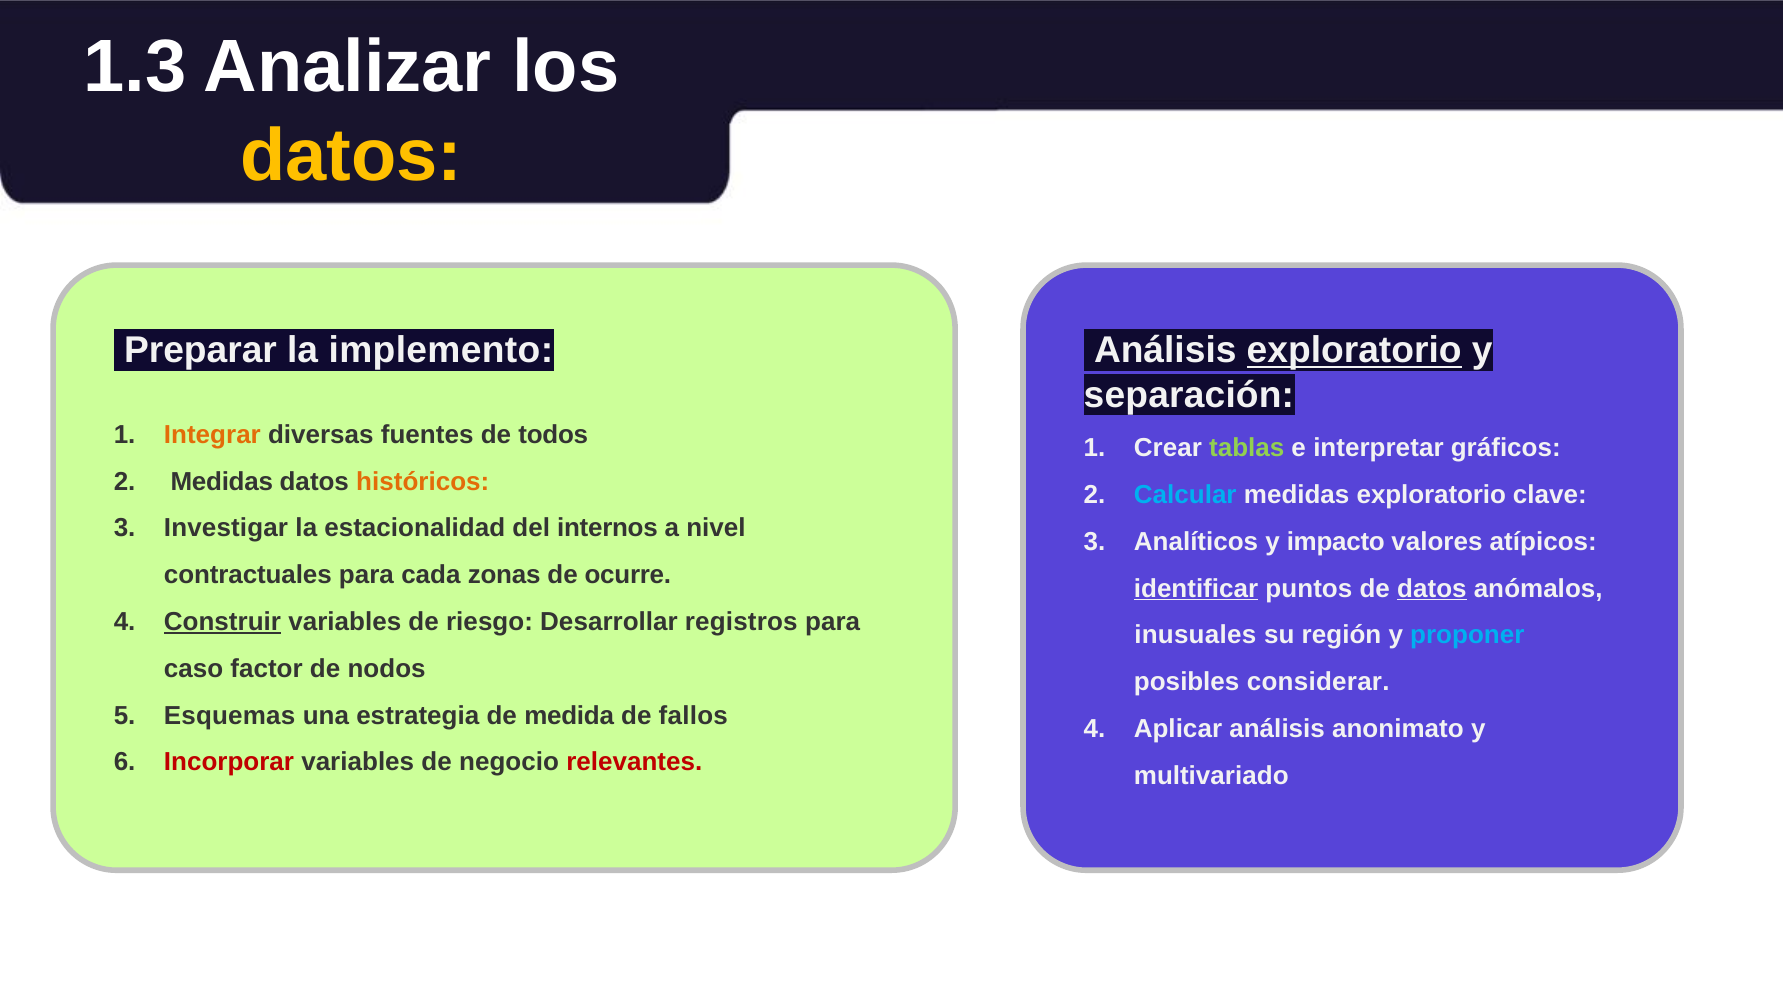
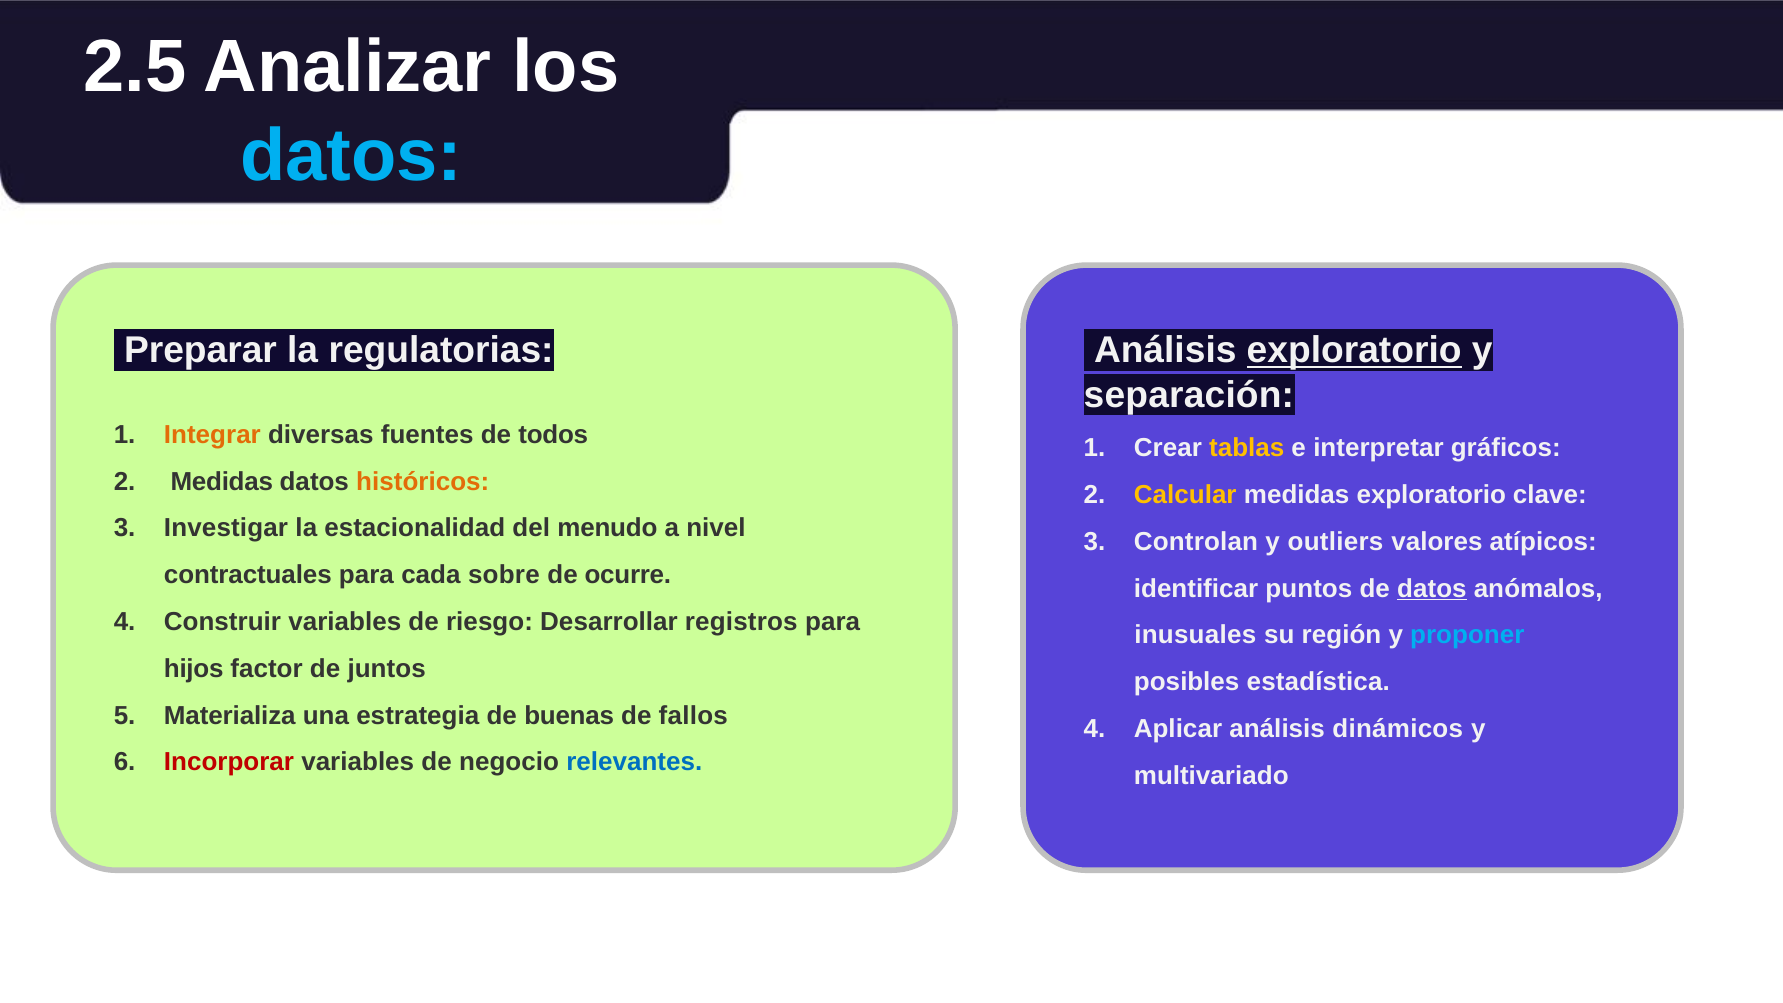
1.3: 1.3 -> 2.5
datos at (351, 156) colour: yellow -> light blue
implemento: implemento -> regulatorias
tablas colour: light green -> yellow
Calcular colour: light blue -> yellow
internos: internos -> menudo
Analíticos: Analíticos -> Controlan
impacto: impacto -> outliers
zonas: zonas -> sobre
identificar underline: present -> none
Construir underline: present -> none
caso: caso -> hijos
nodos: nodos -> juntos
considerar: considerar -> estadística
Esquemas: Esquemas -> Materializa
medida: medida -> buenas
anonimato: anonimato -> dinámicos
relevantes colour: red -> blue
